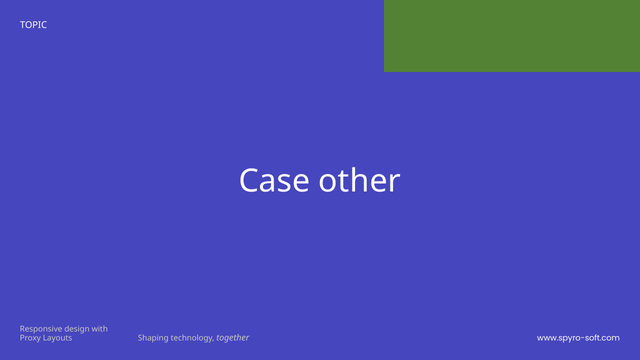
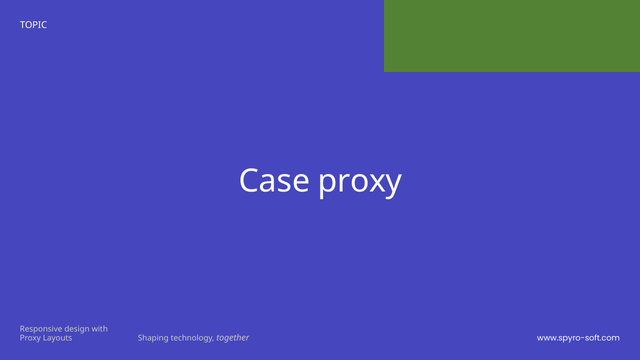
Case other: other -> proxy
